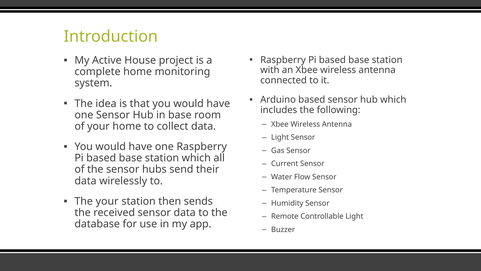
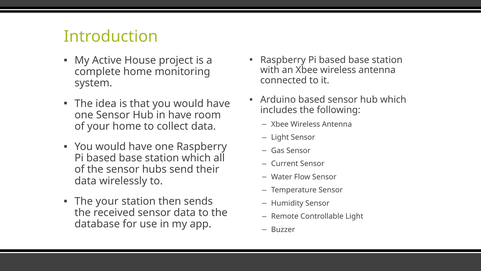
in base: base -> have
